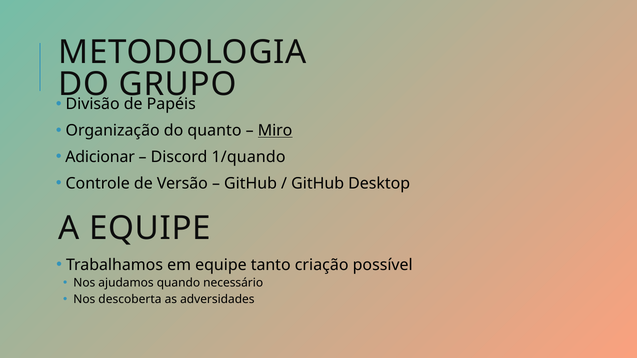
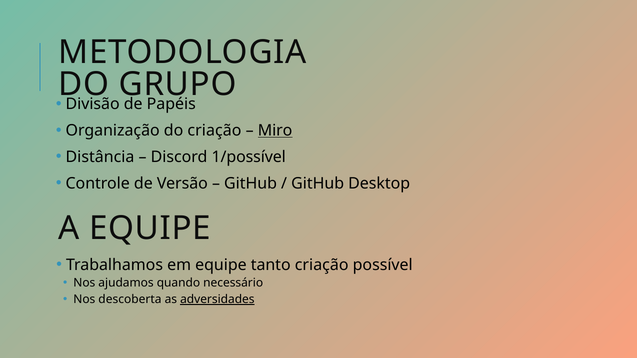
do quanto: quanto -> criação
Adicionar: Adicionar -> Distância
1/quando: 1/quando -> 1/possível
adversidades underline: none -> present
